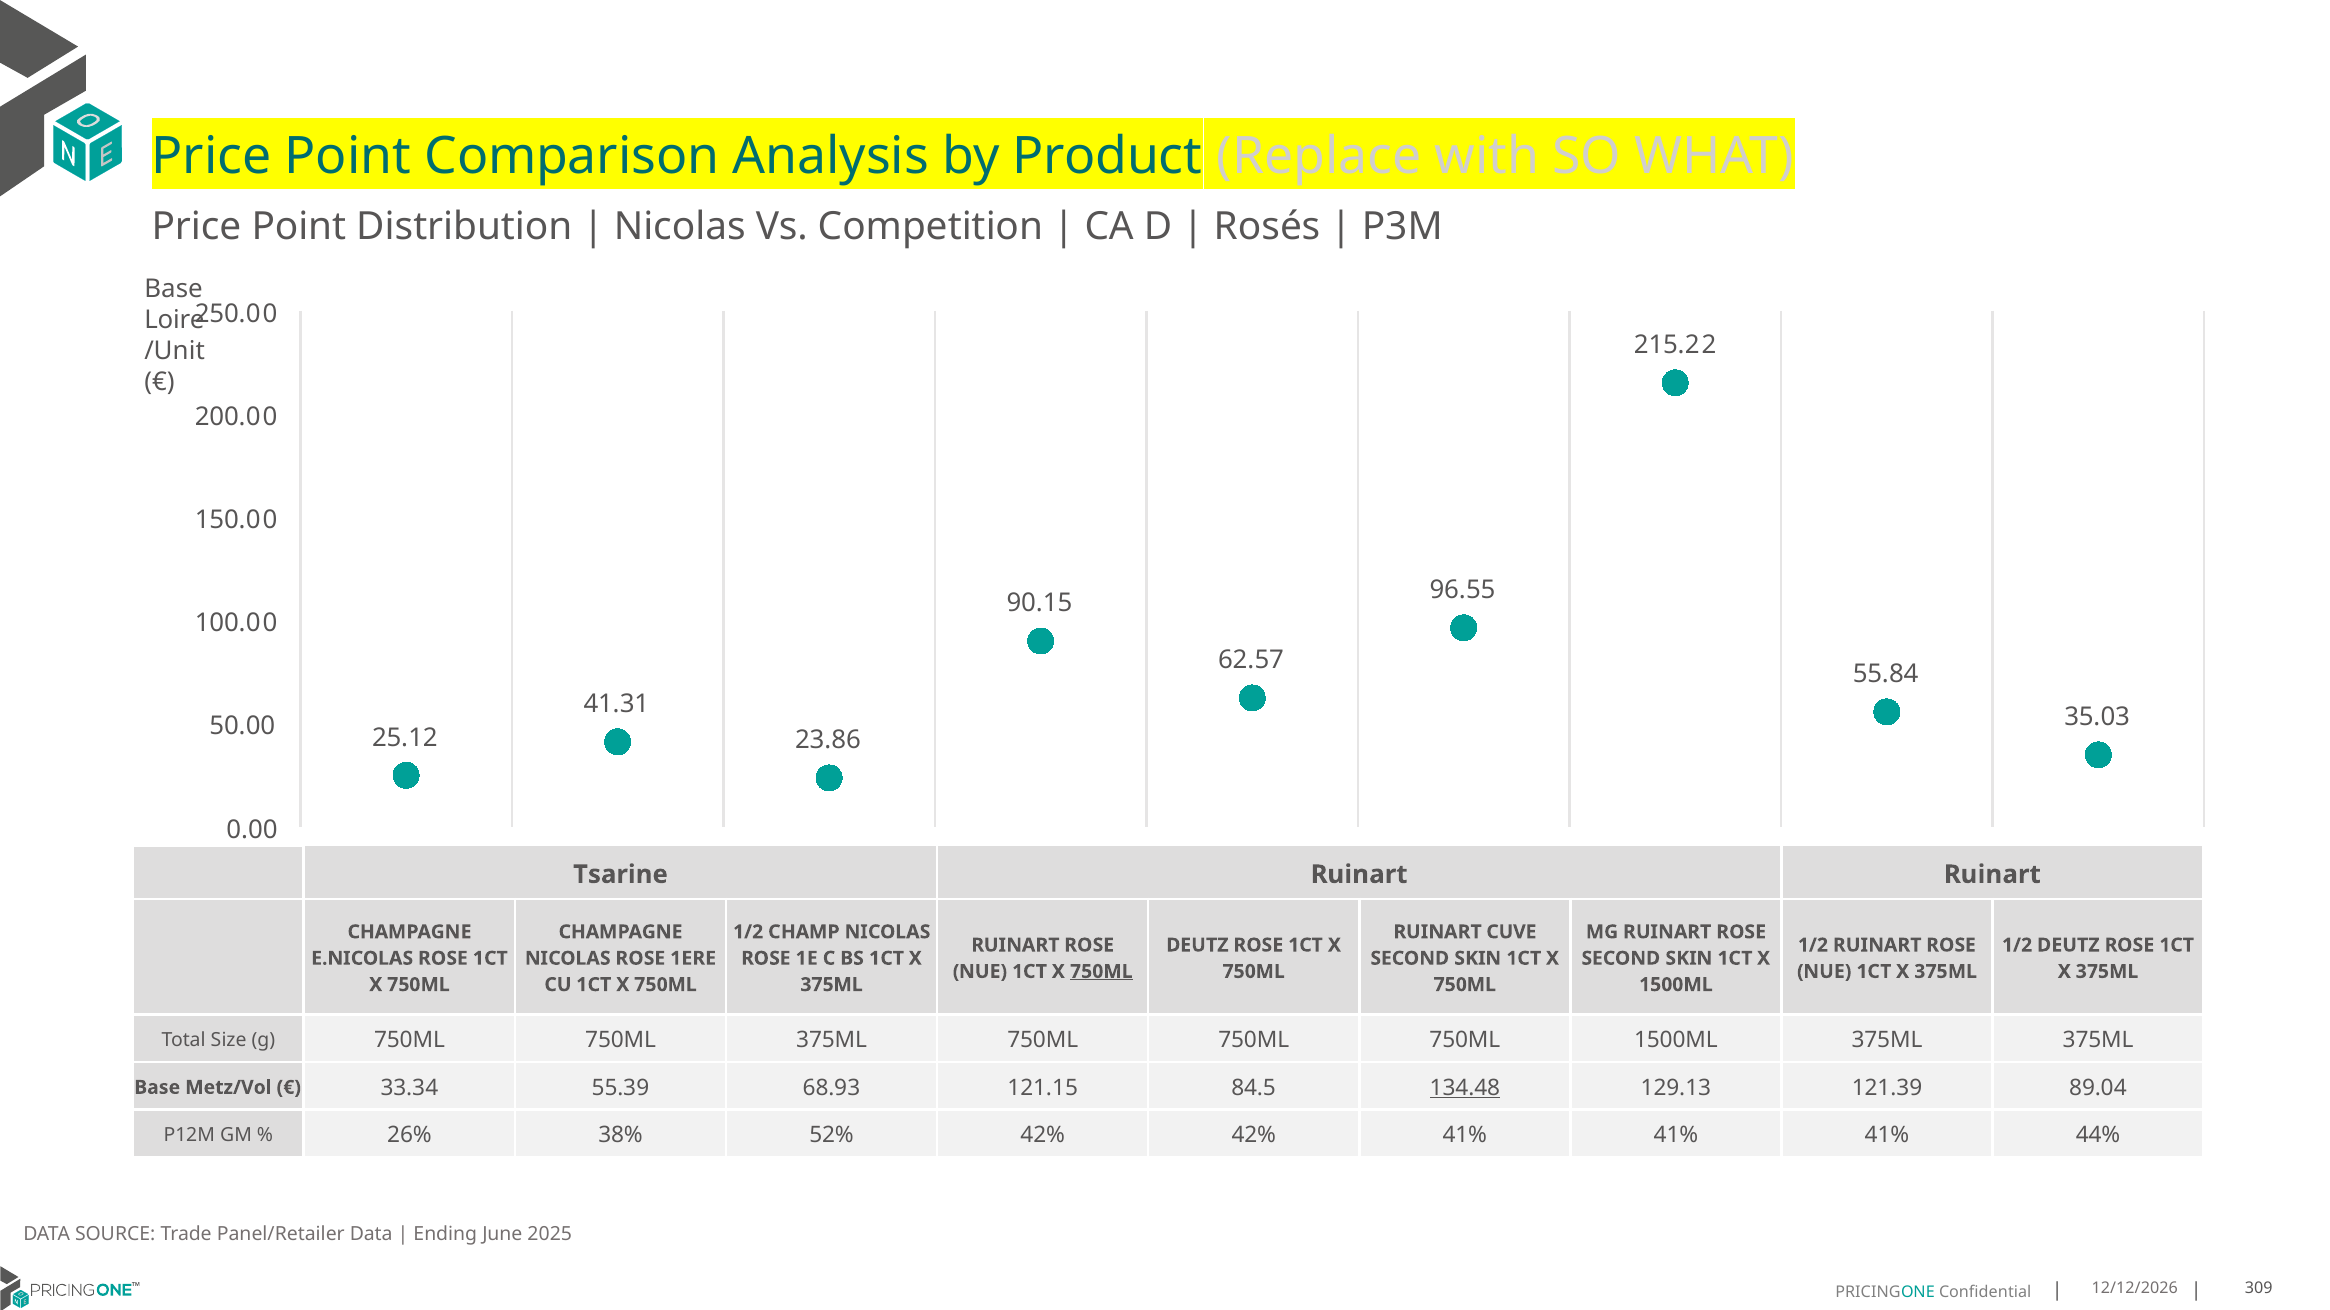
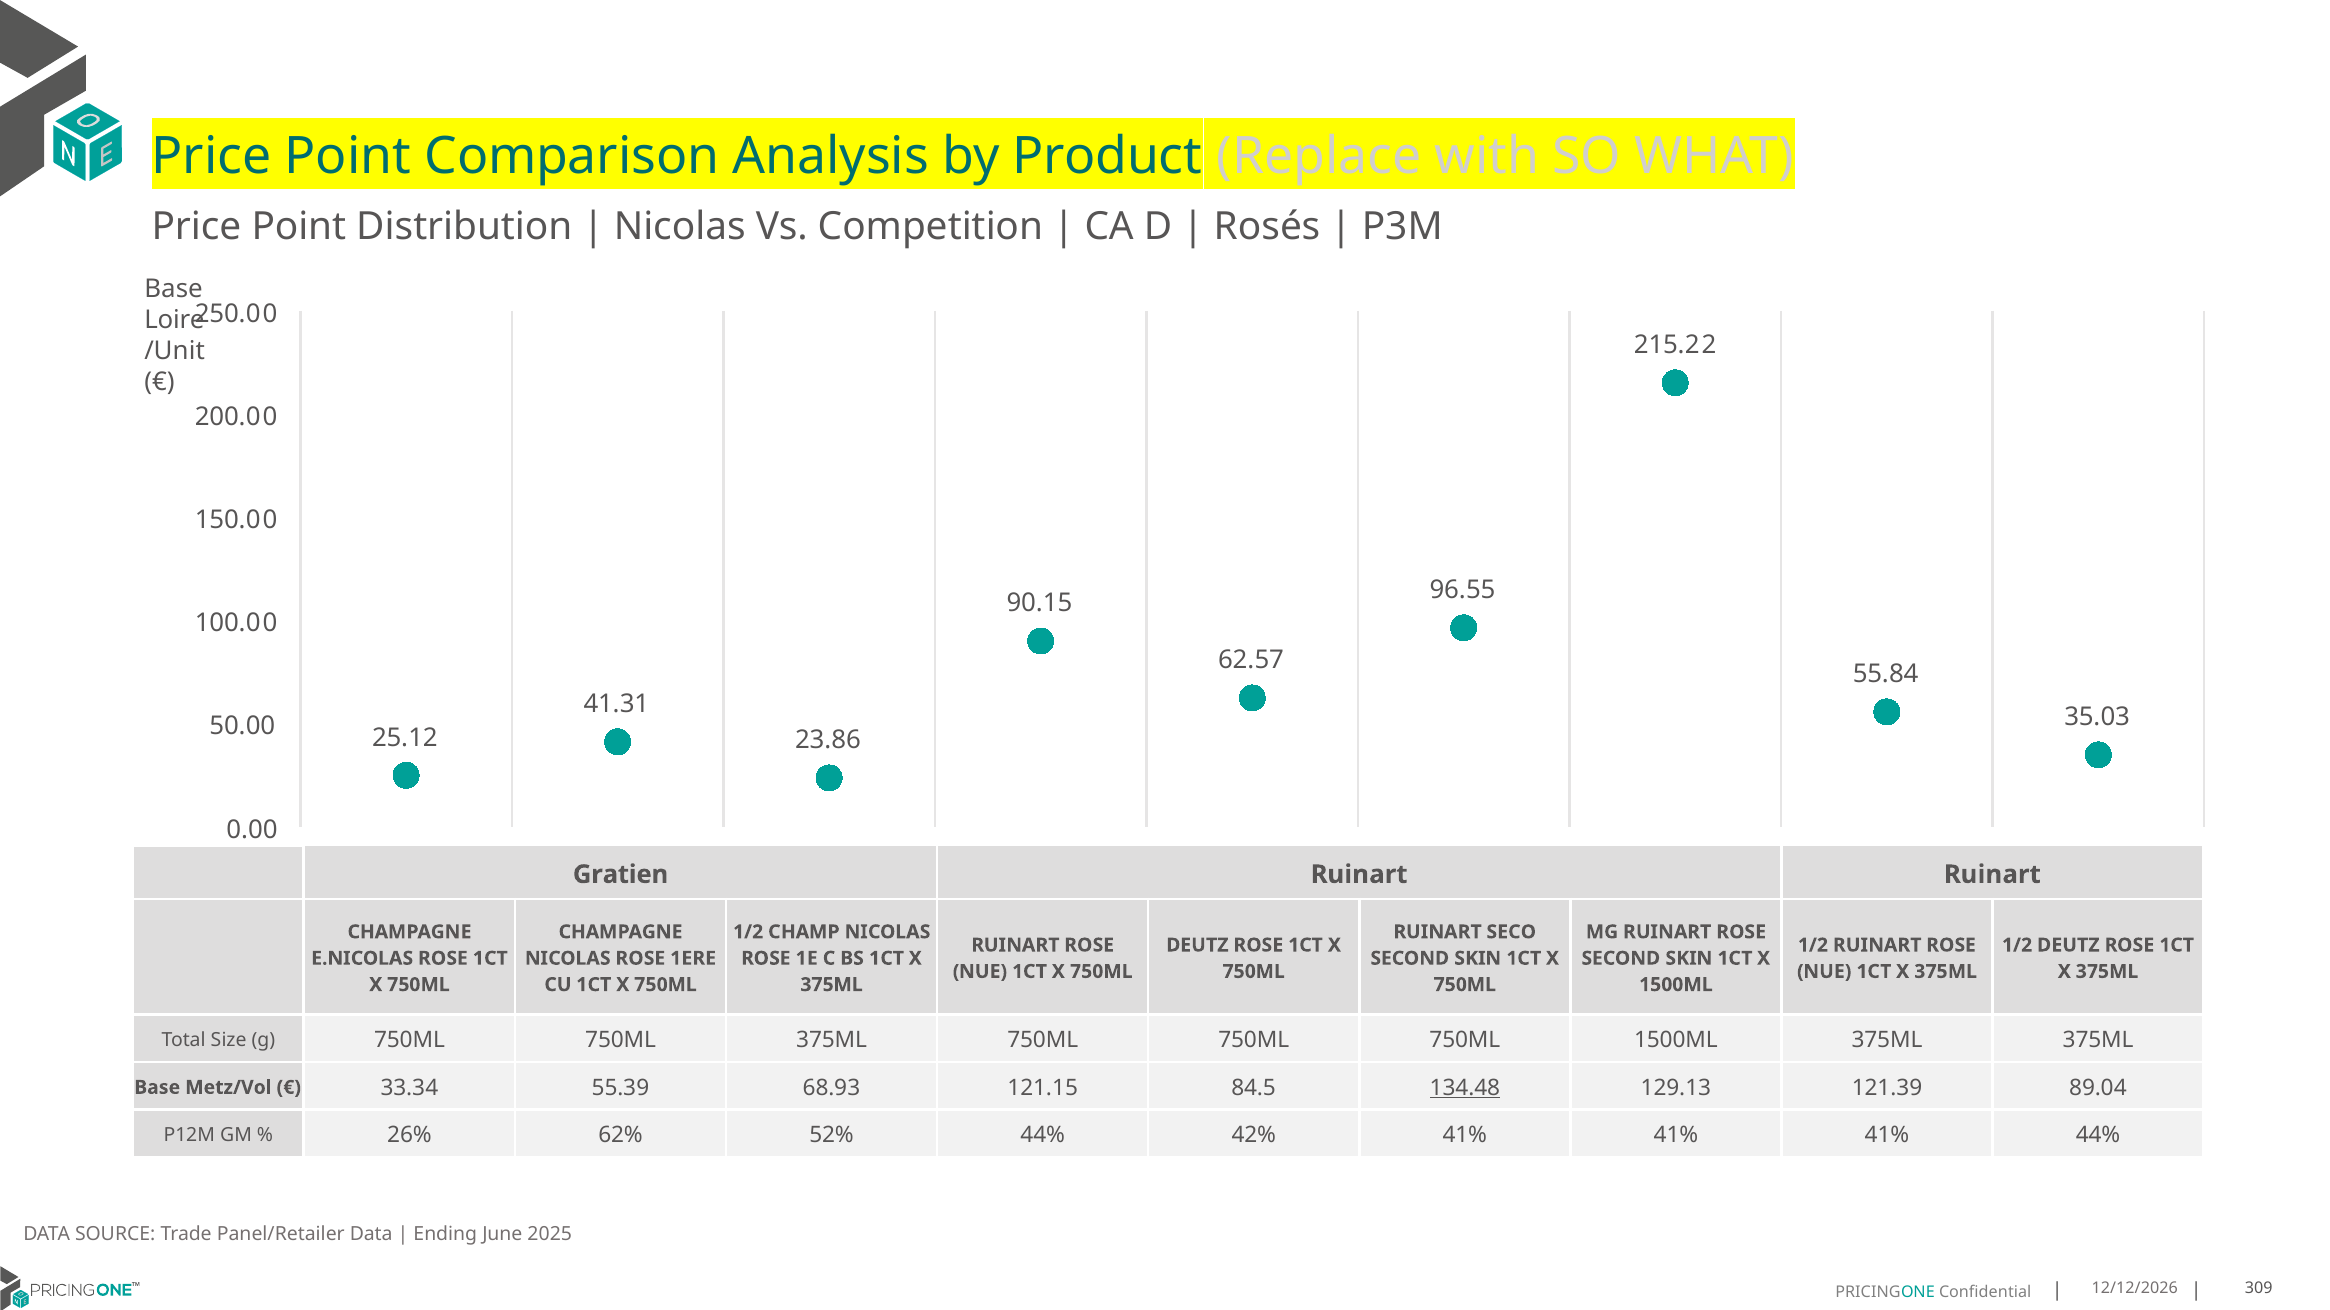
Tsarine: Tsarine -> Gratien
CUVE: CUVE -> SECO
750ML at (1101, 972) underline: present -> none
38%: 38% -> 62%
52% 42%: 42% -> 44%
